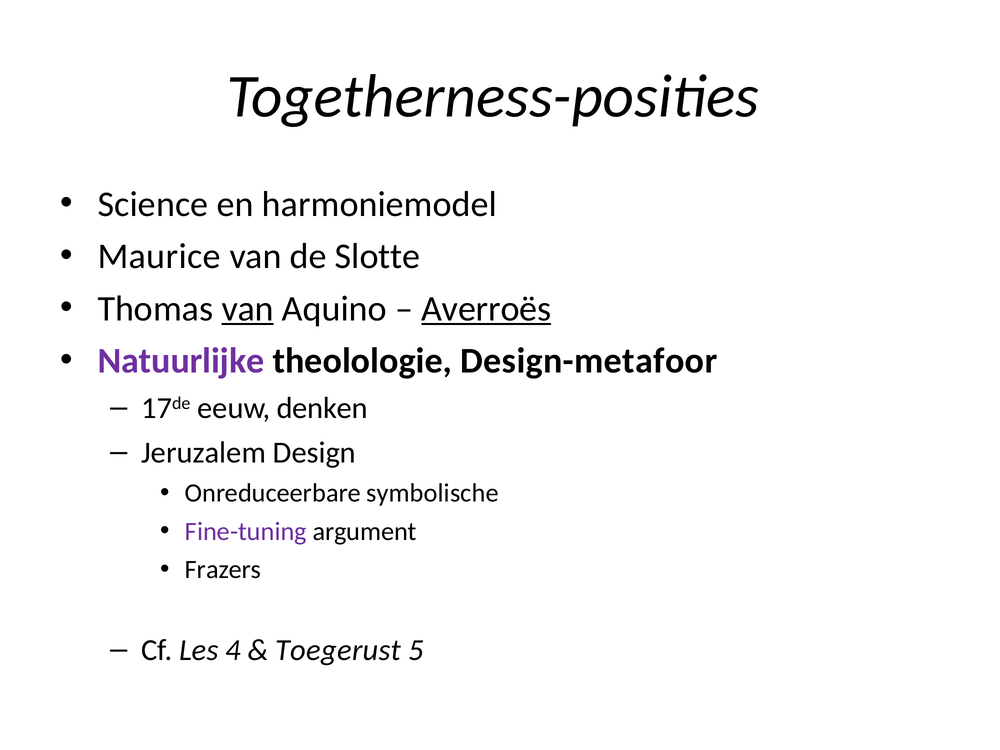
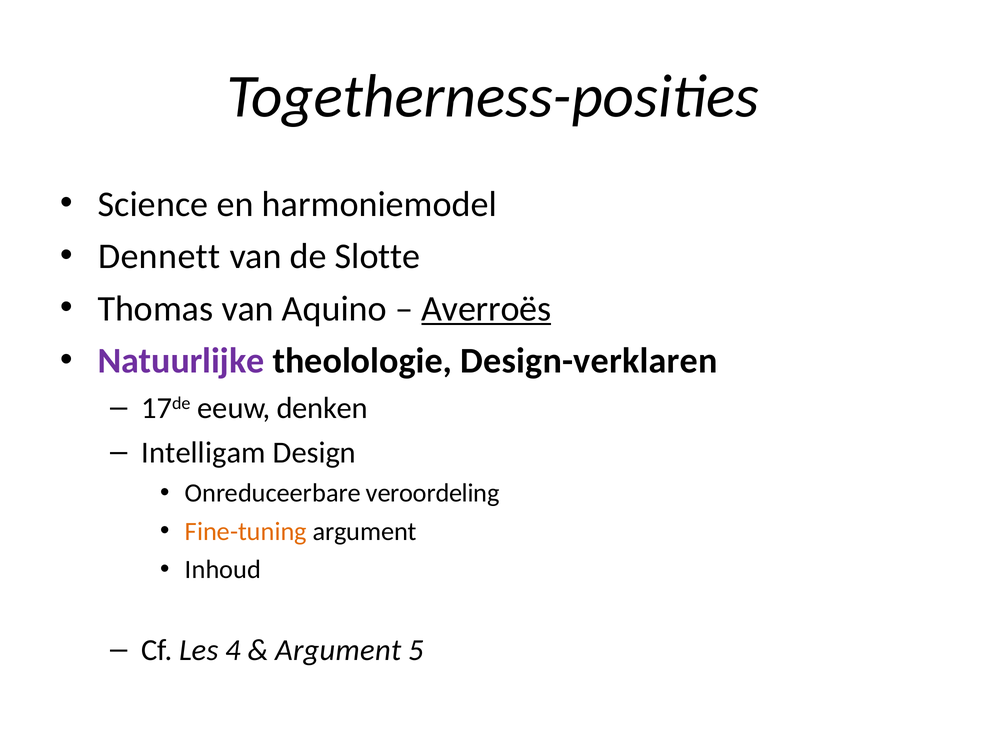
Maurice: Maurice -> Dennett
van at (248, 309) underline: present -> none
Design-metafoor: Design-metafoor -> Design-verklaren
Jeruzalem: Jeruzalem -> Intelligam
symbolische: symbolische -> veroordeling
Fine-tuning colour: purple -> orange
Frazers: Frazers -> Inhoud
Toegerust at (338, 650): Toegerust -> Argument
